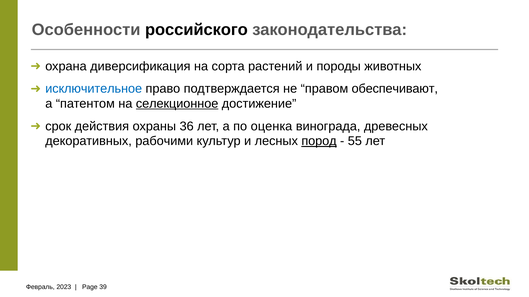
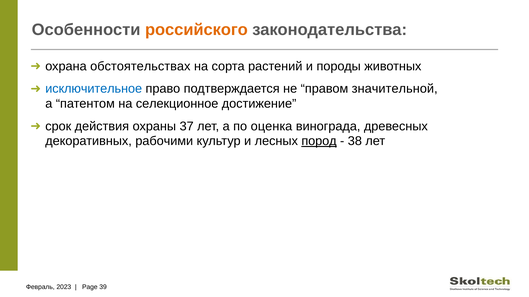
российского colour: black -> orange
диверсификация: диверсификация -> обстоятельствах
обеспечивают: обеспечивают -> значительной
селекционное underline: present -> none
36: 36 -> 37
55: 55 -> 38
